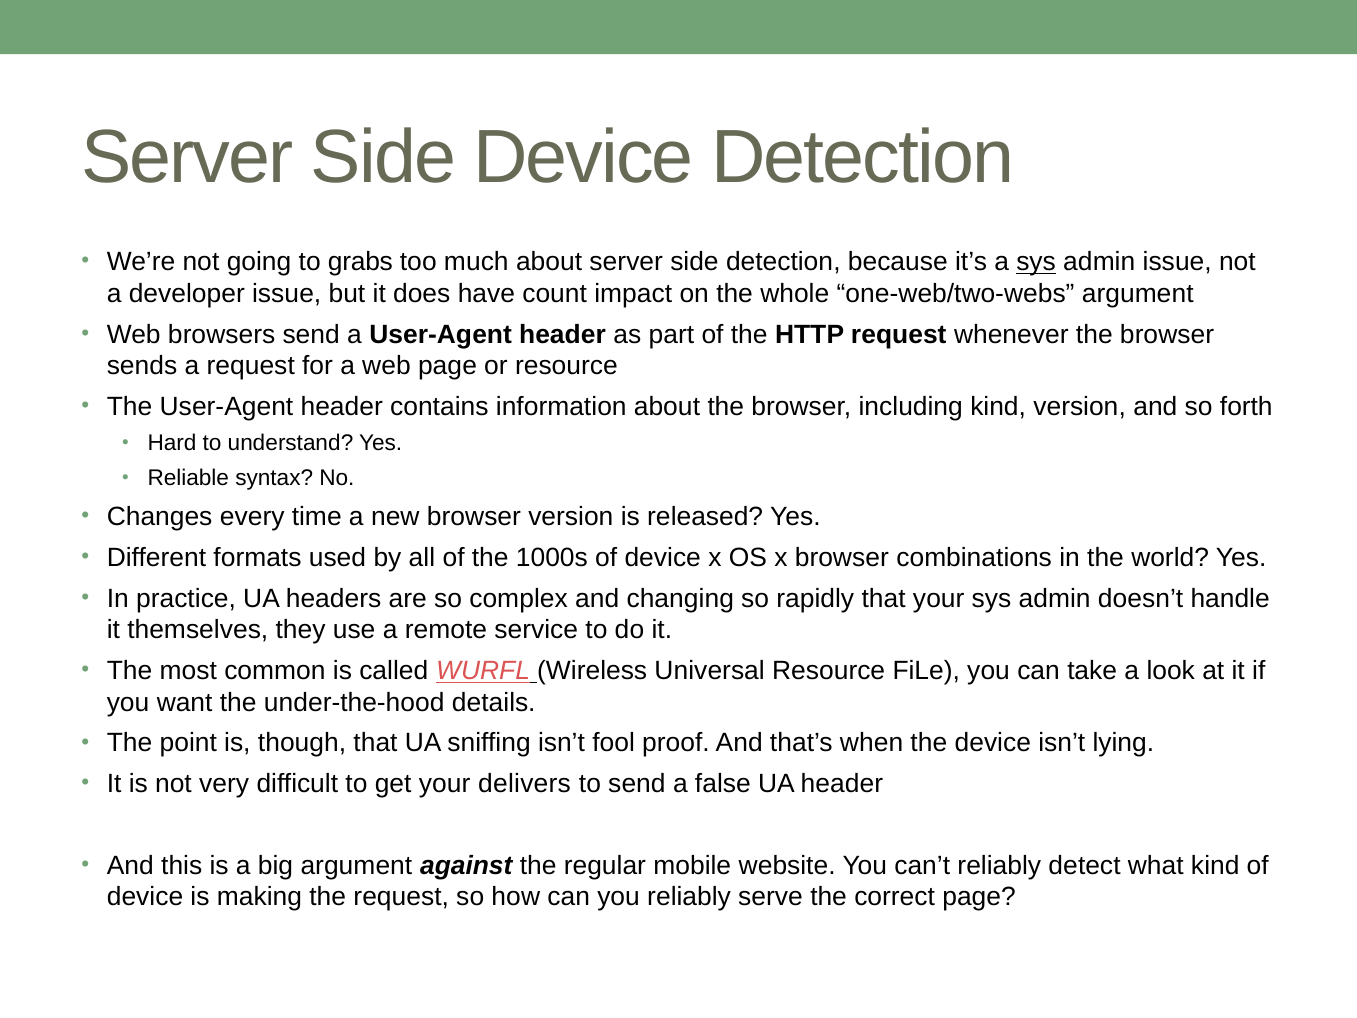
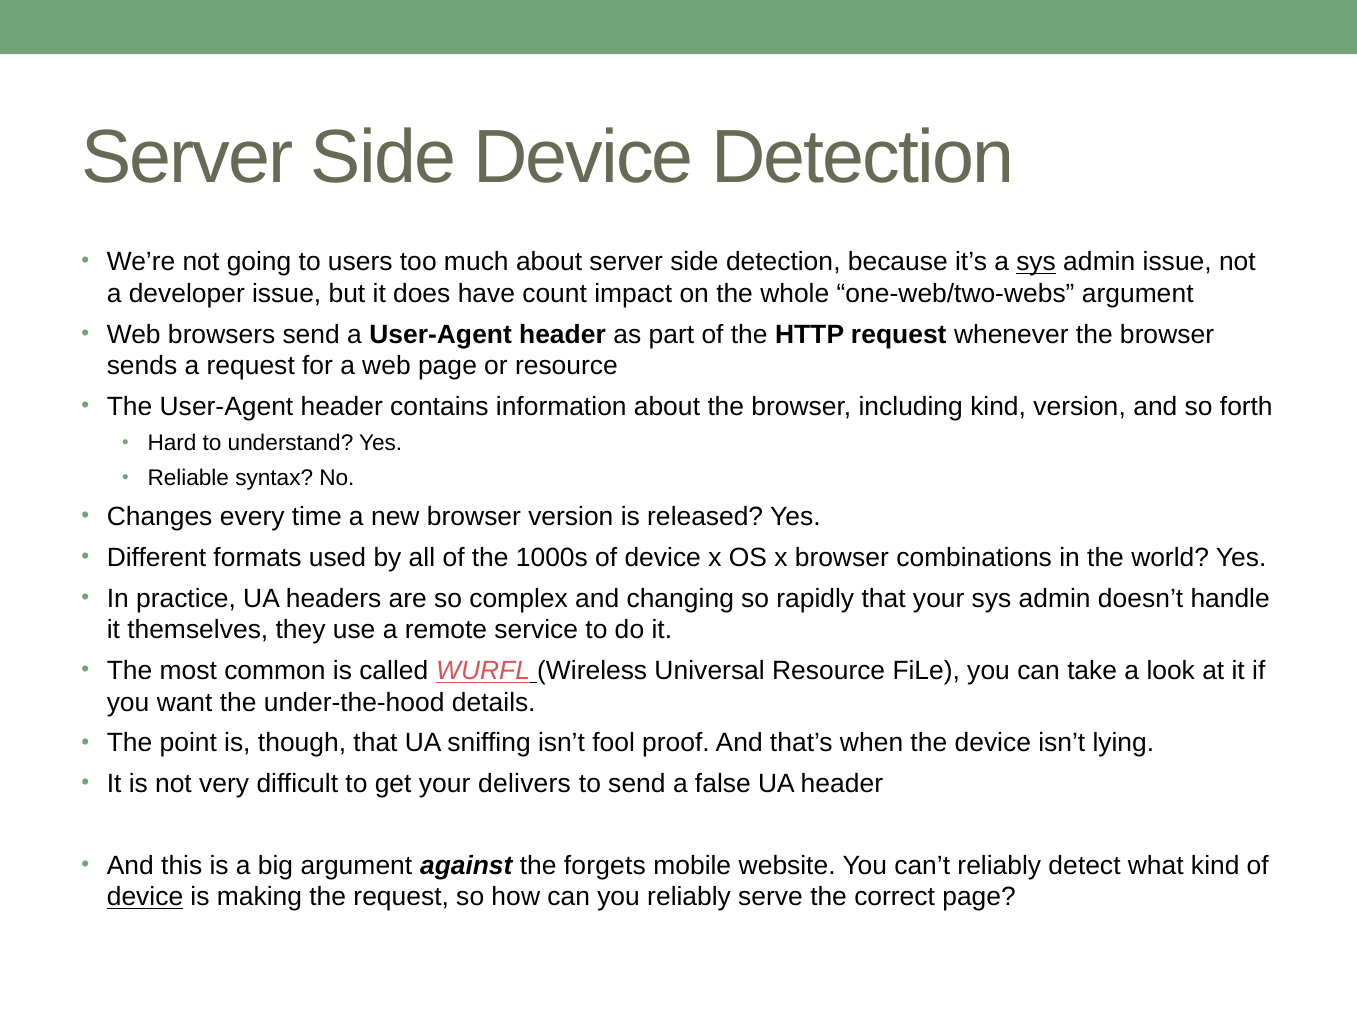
grabs: grabs -> users
regular: regular -> forgets
device at (145, 897) underline: none -> present
